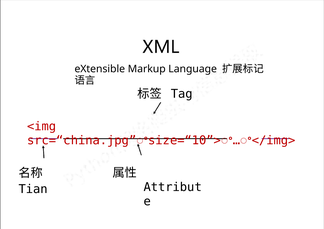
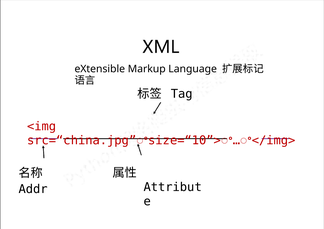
Tian: Tian -> Addr
